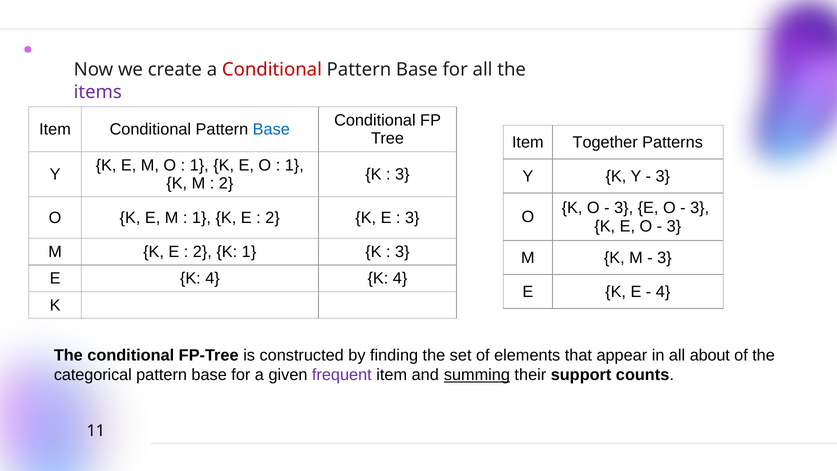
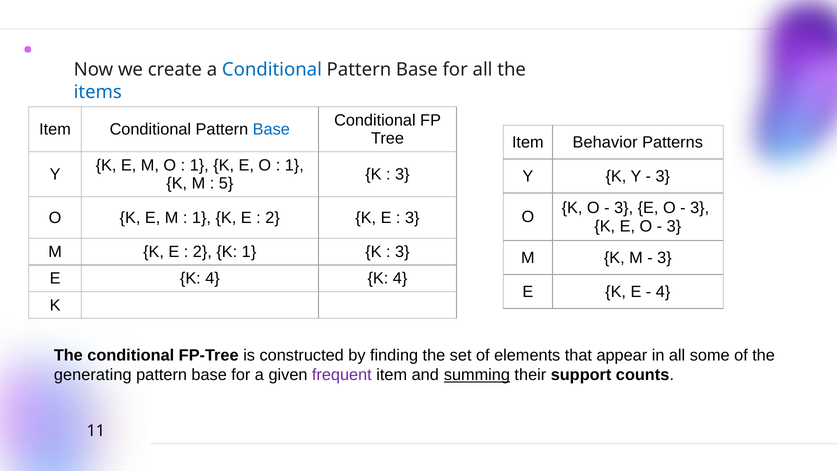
Conditional at (272, 70) colour: red -> blue
items colour: purple -> blue
Together: Together -> Behavior
2 at (226, 183): 2 -> 5
about: about -> some
categorical: categorical -> generating
